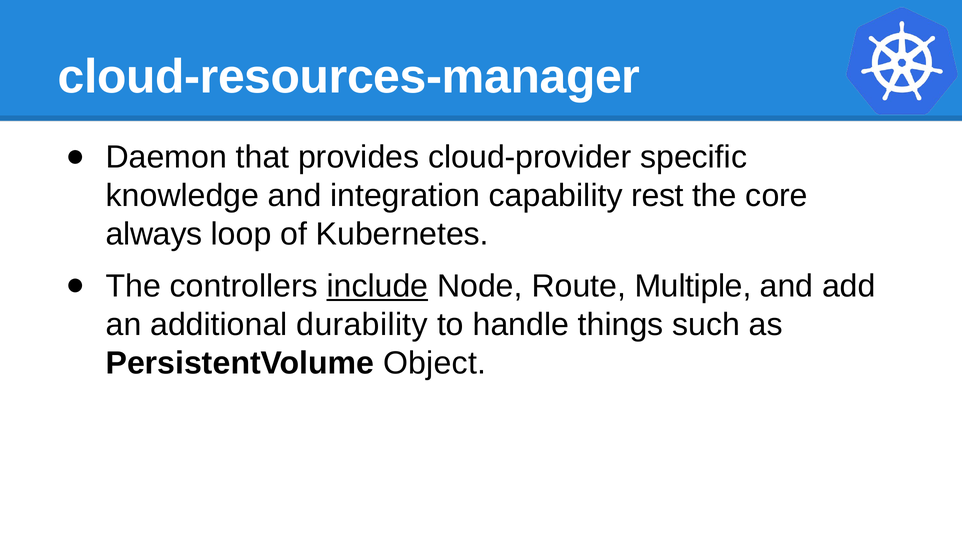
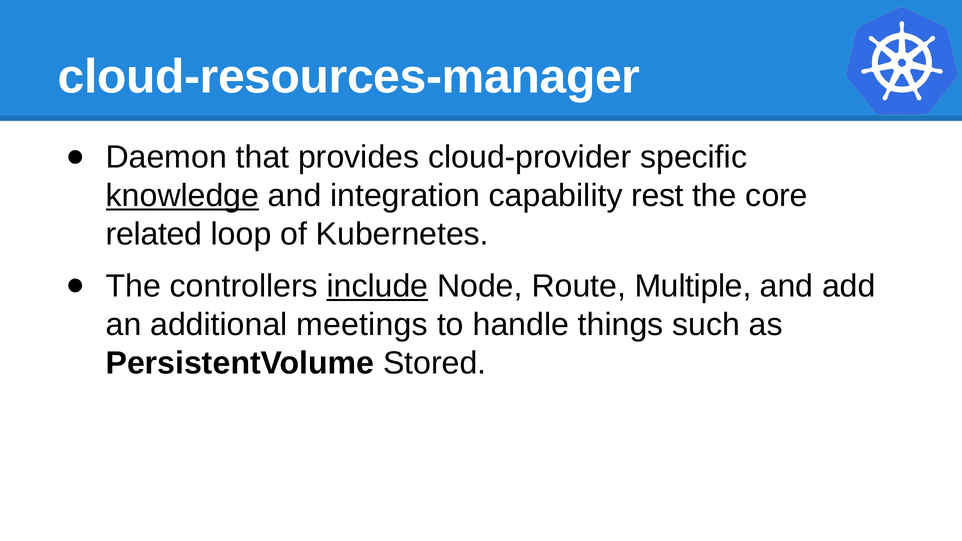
knowledge underline: none -> present
always: always -> related
durability: durability -> meetings
Object: Object -> Stored
